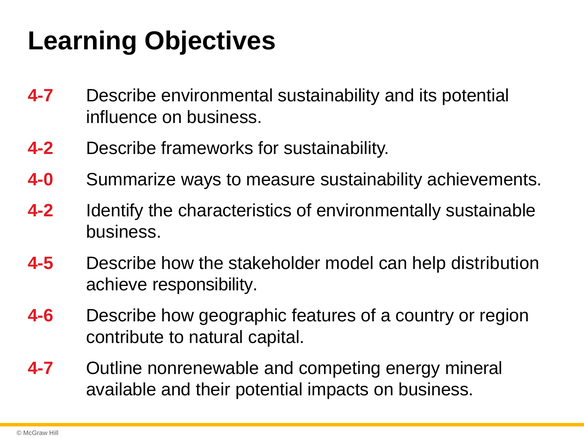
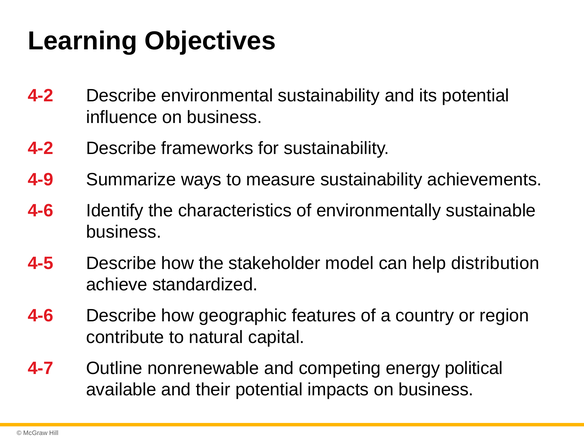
4-7 at (41, 96): 4-7 -> 4-2
4-0: 4-0 -> 4-9
4-2 at (41, 211): 4-2 -> 4-6
responsibility: responsibility -> standardized
mineral: mineral -> political
